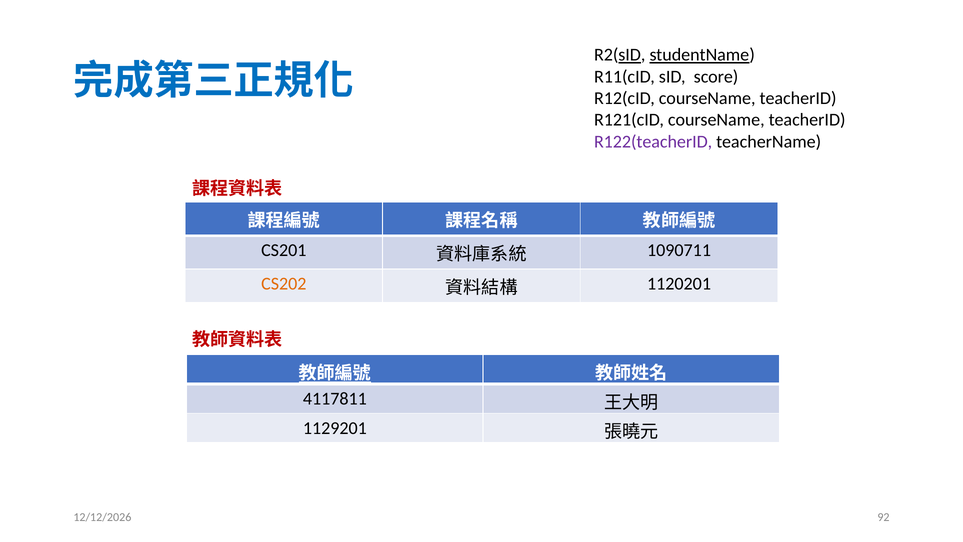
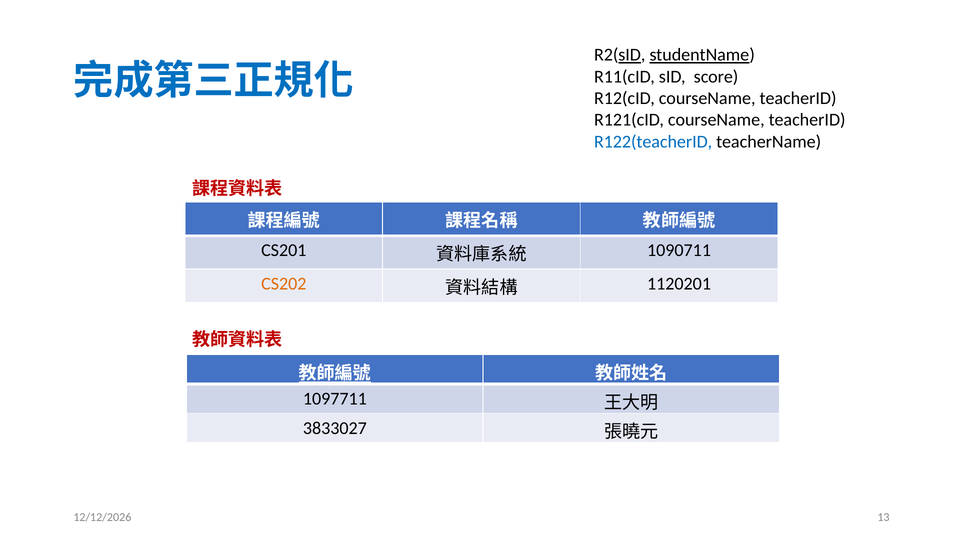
R122(teacherID colour: purple -> blue
4117811: 4117811 -> 1097711
1129201: 1129201 -> 3833027
92: 92 -> 13
